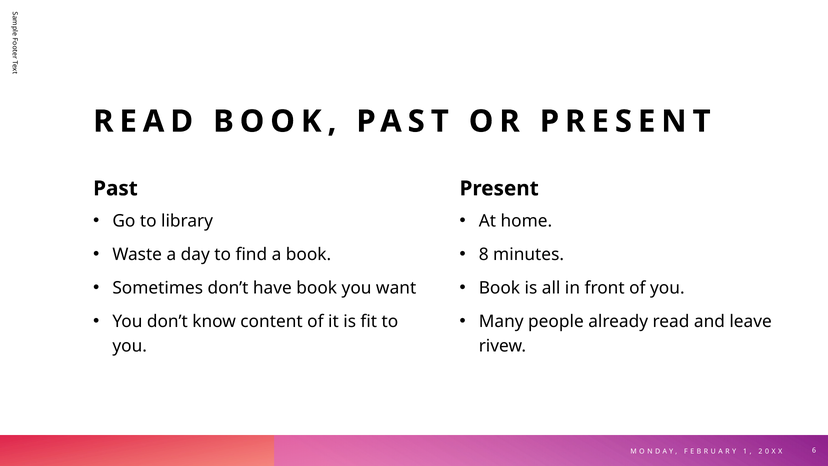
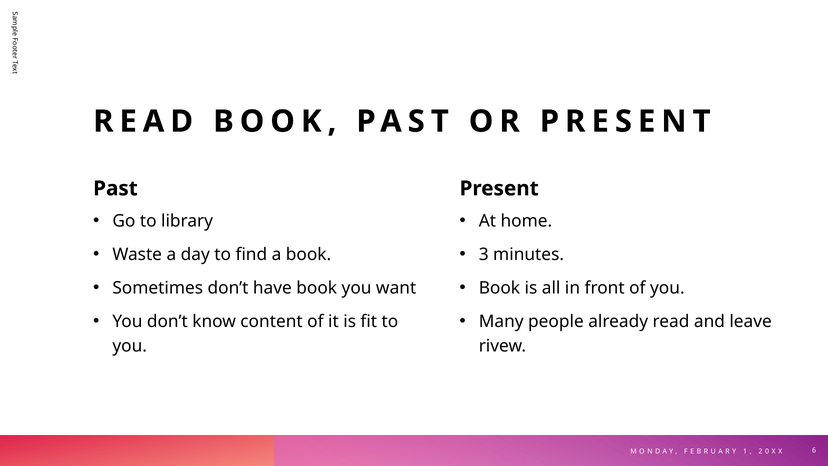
8: 8 -> 3
